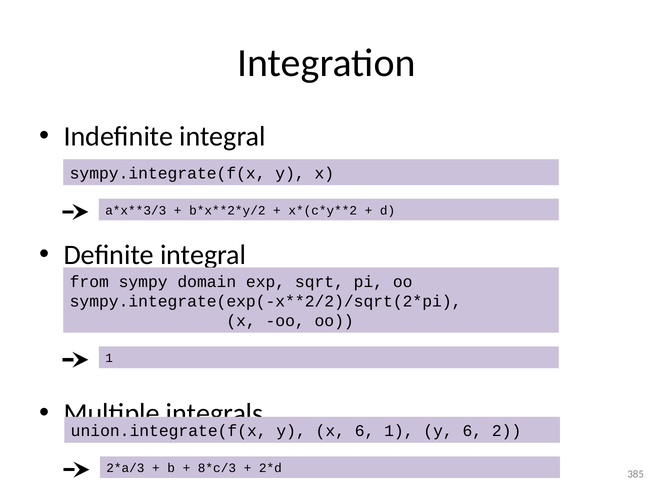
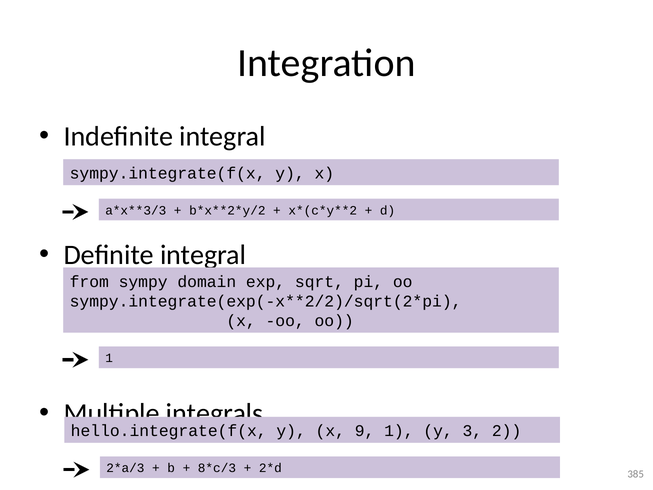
union.integrate(f(x: union.integrate(f(x -> hello.integrate(f(x
x 6: 6 -> 9
y 6: 6 -> 3
